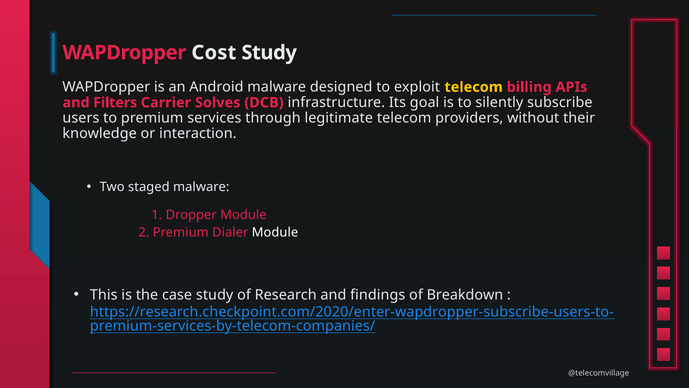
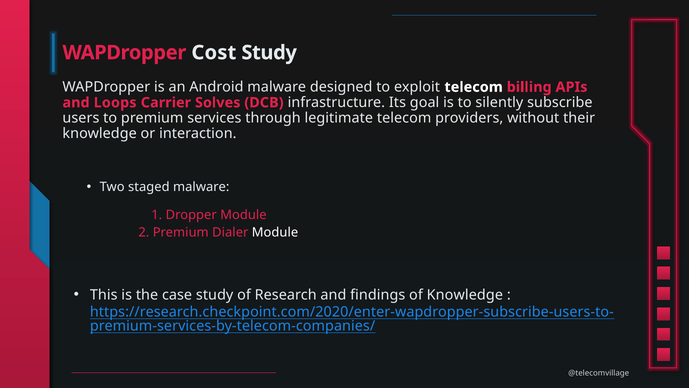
telecom at (474, 87) colour: yellow -> white
Filters: Filters -> Loops
of Breakdown: Breakdown -> Knowledge
